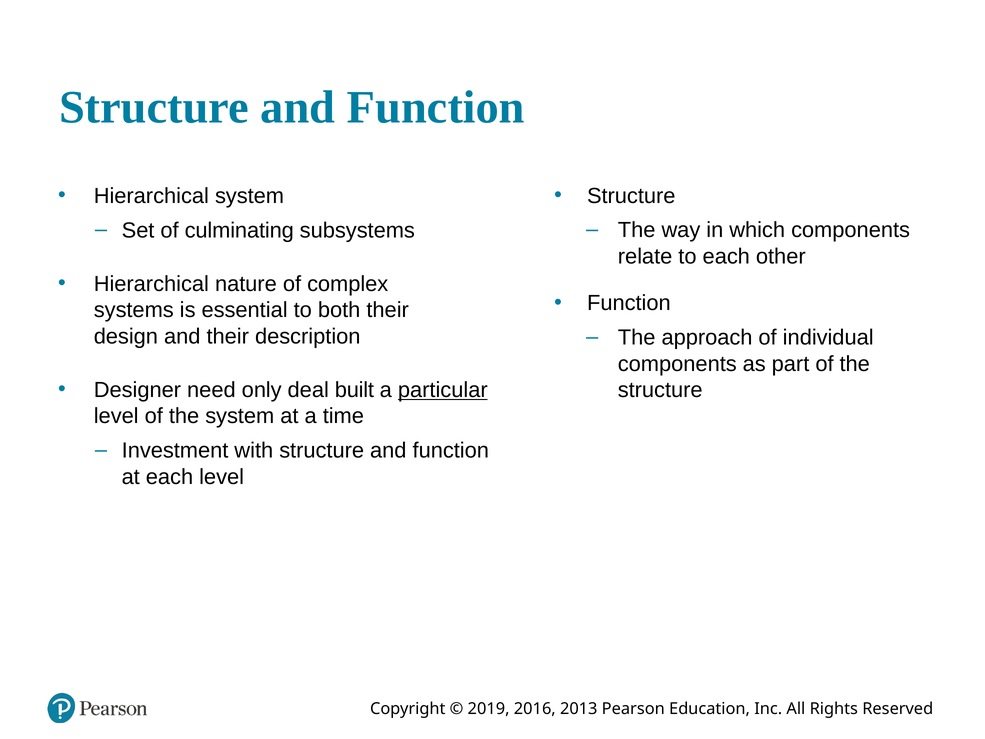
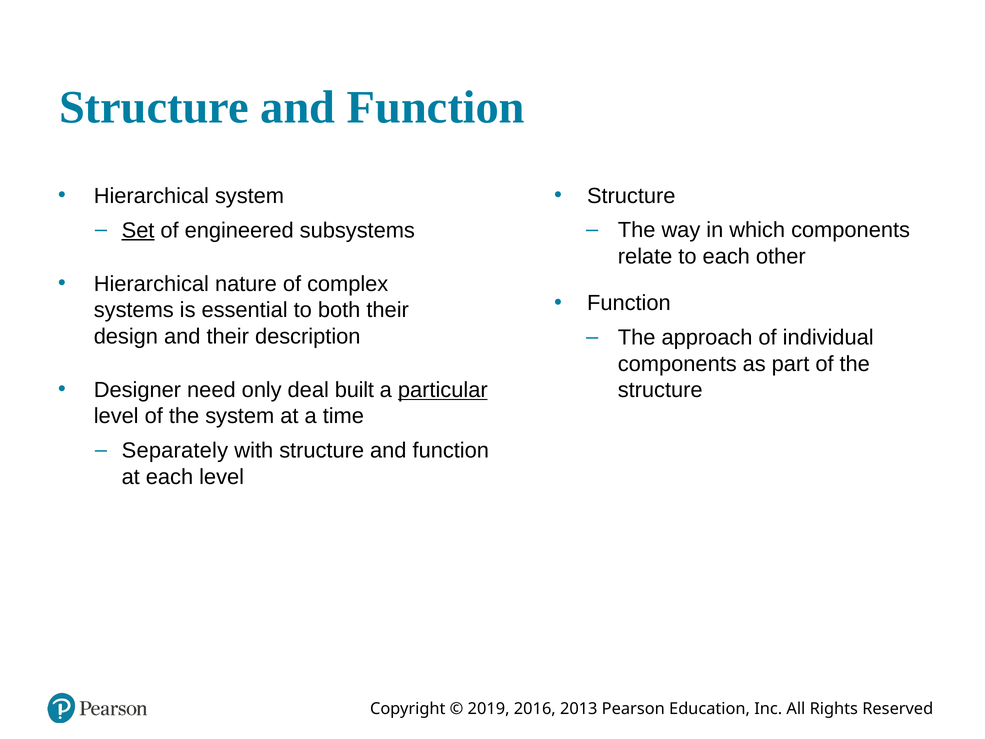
Set underline: none -> present
culminating: culminating -> engineered
Investment: Investment -> Separately
